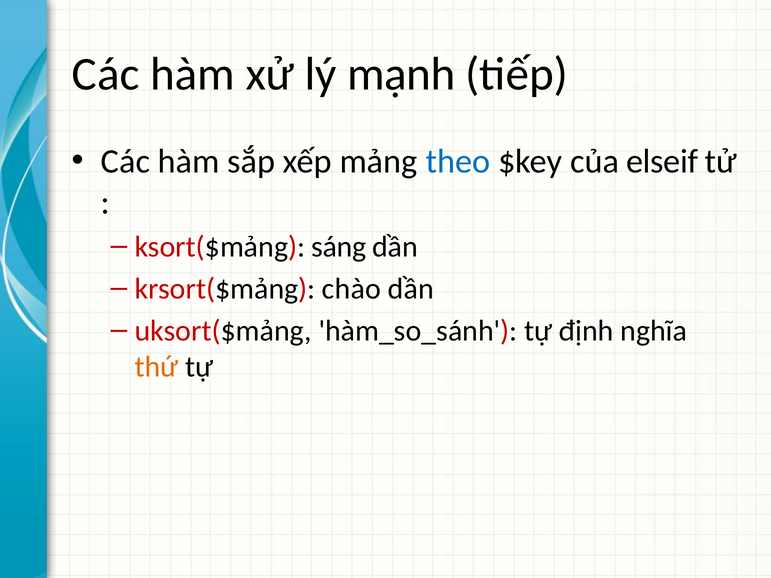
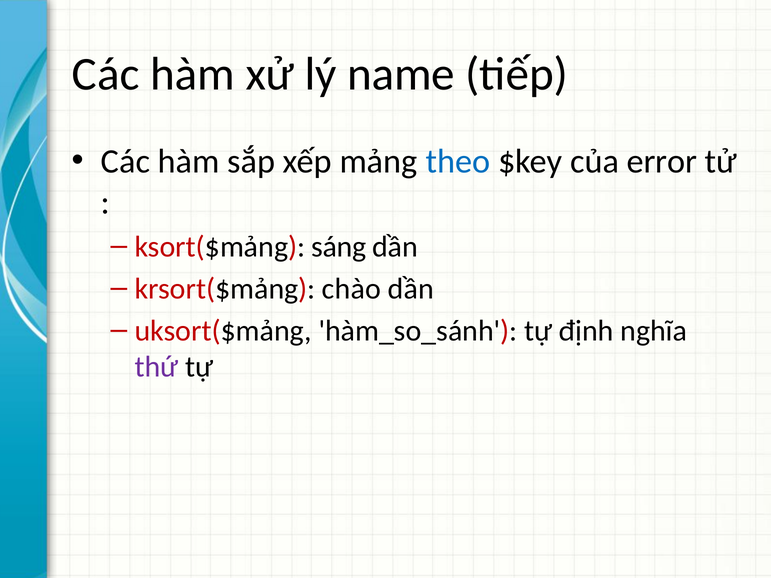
mạnh: mạnh -> name
elseif: elseif -> error
thứ colour: orange -> purple
